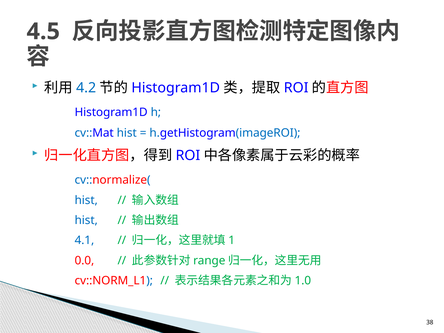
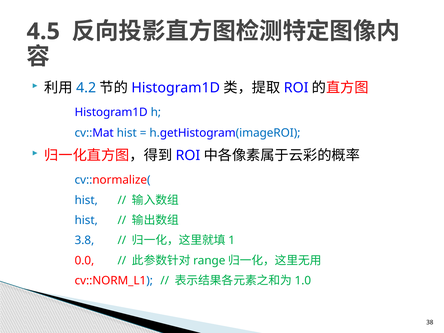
4.1: 4.1 -> 3.8
